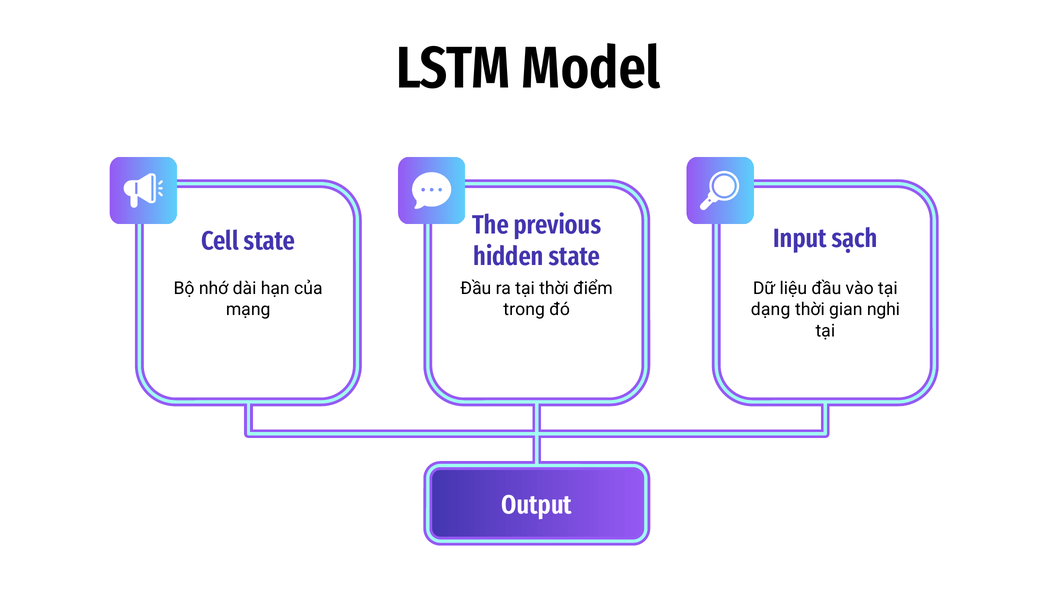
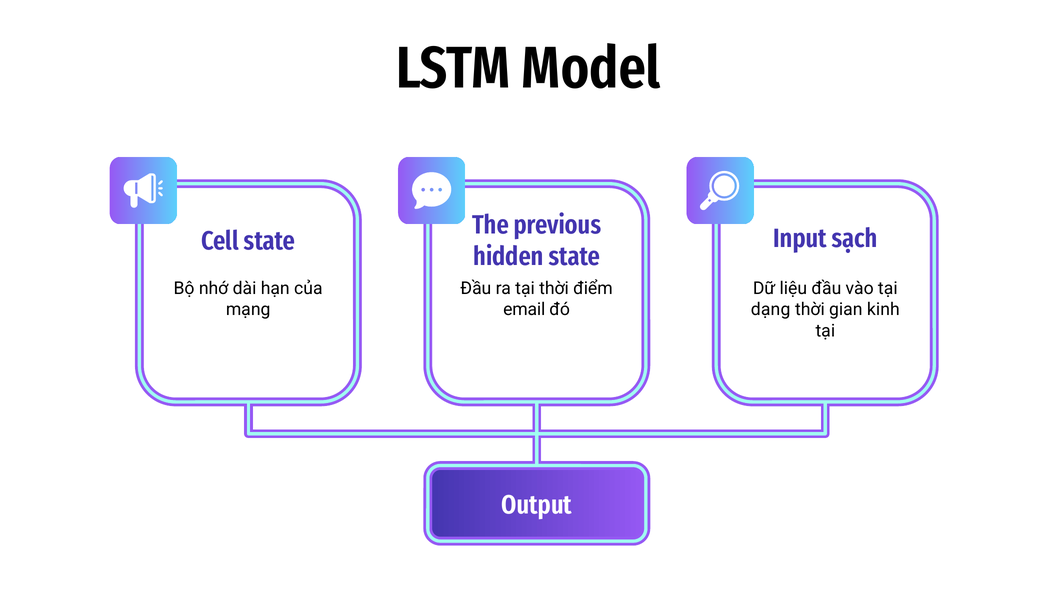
trong: trong -> email
nghi: nghi -> kinh
